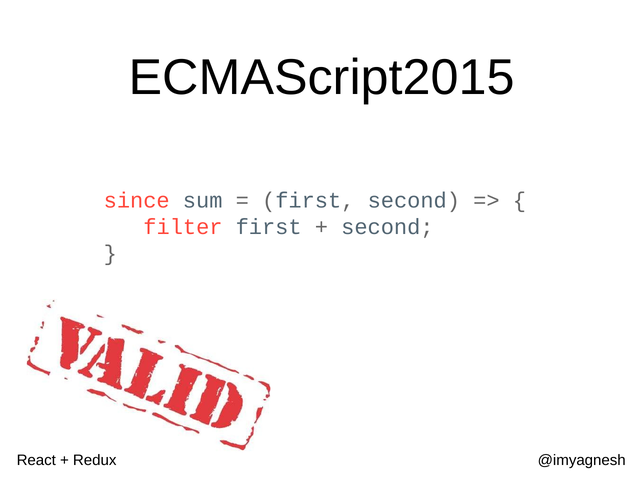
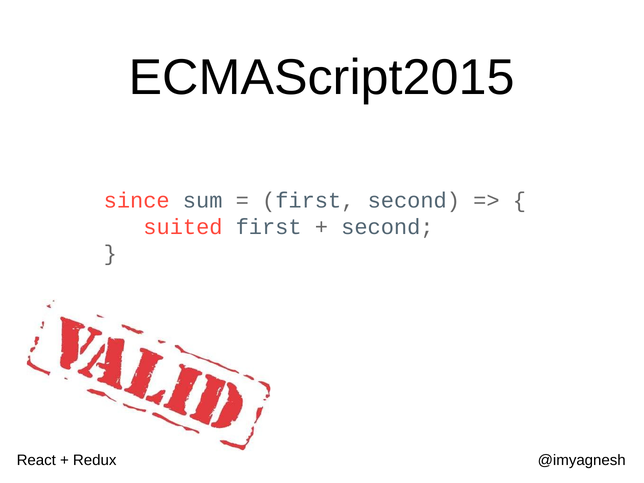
filter: filter -> suited
